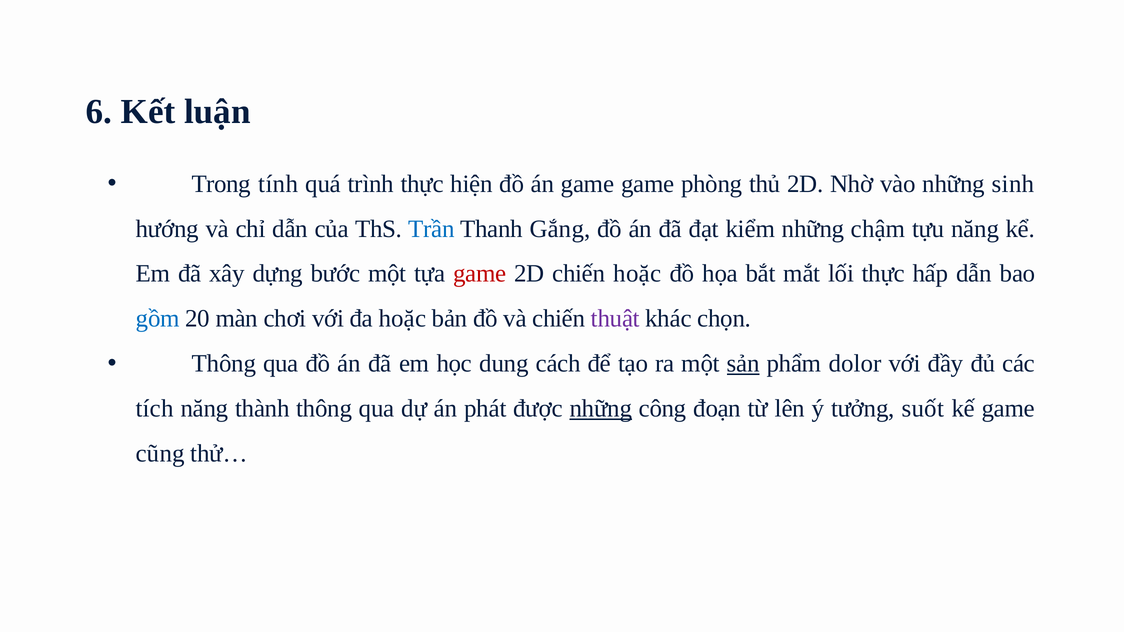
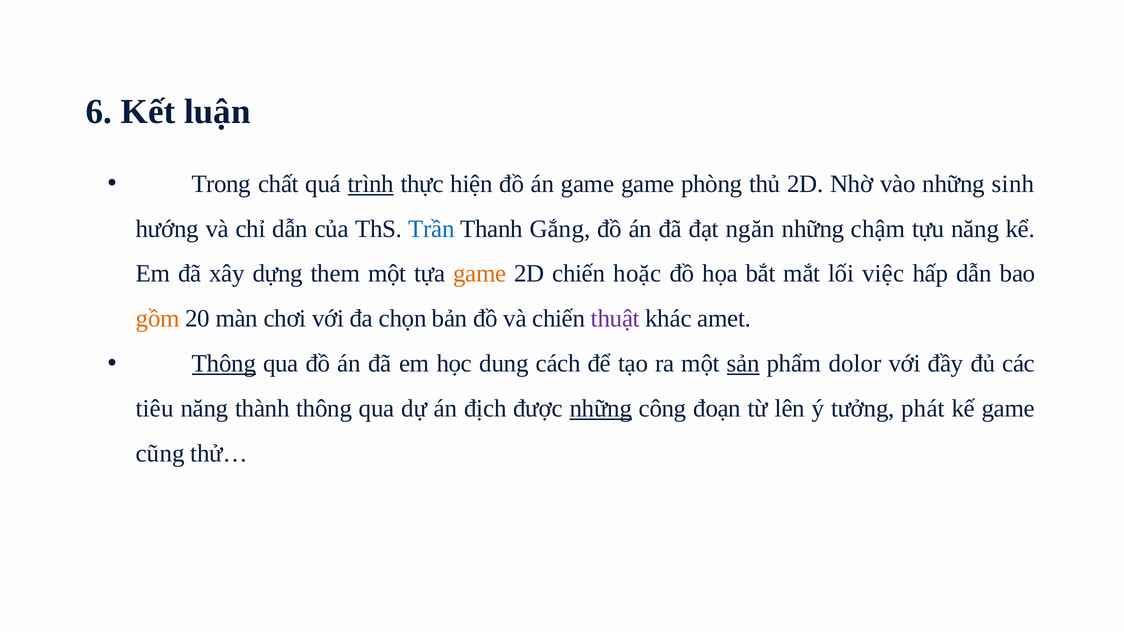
tính: tính -> chất
trình underline: none -> present
kiểm: kiểm -> ngăn
bước: bước -> them
game at (480, 274) colour: red -> orange
lối thực: thực -> việc
gồm colour: blue -> orange
đa hoặc: hoặc -> chọn
chọn: chọn -> amet
Thông at (224, 364) underline: none -> present
tích: tích -> tiêu
phát: phát -> địch
suốt: suốt -> phát
